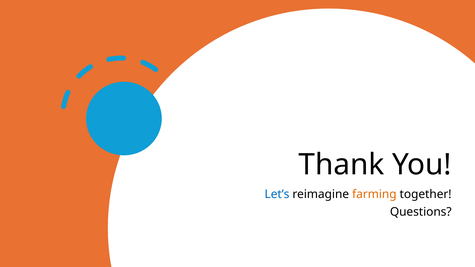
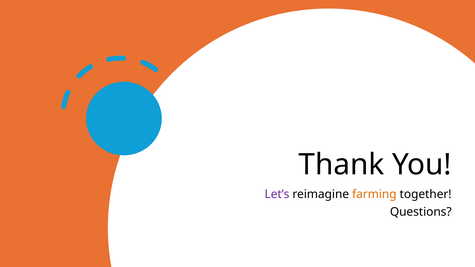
Let’s colour: blue -> purple
